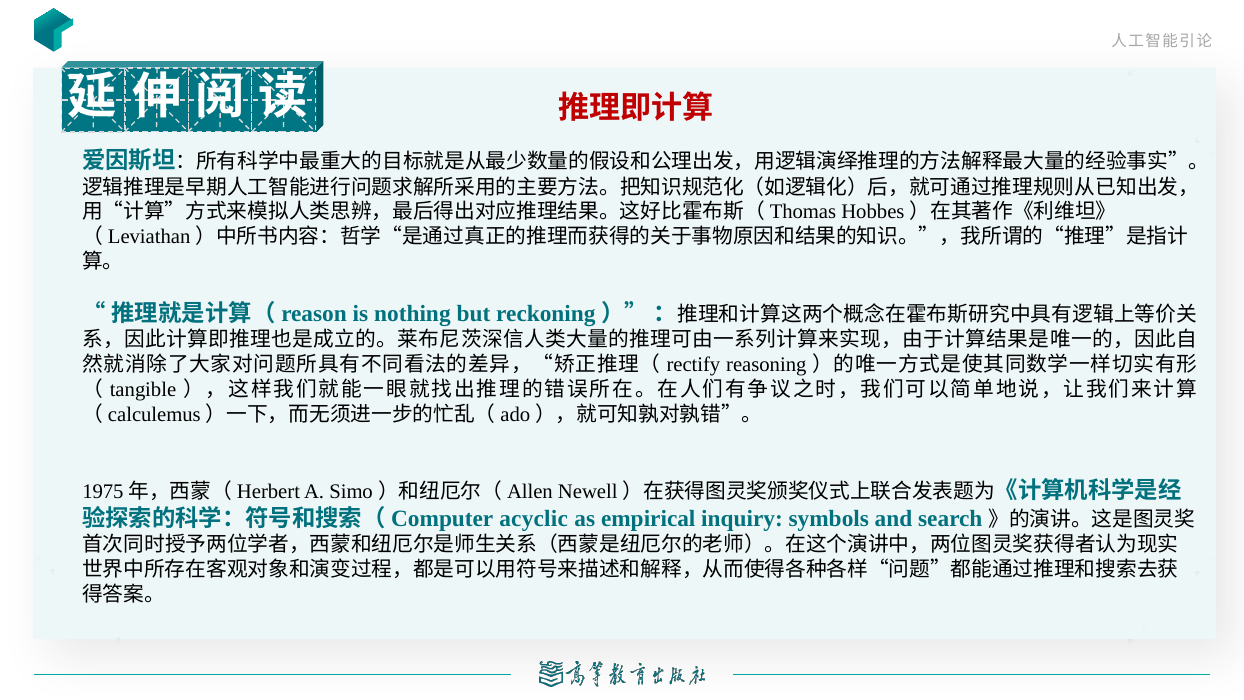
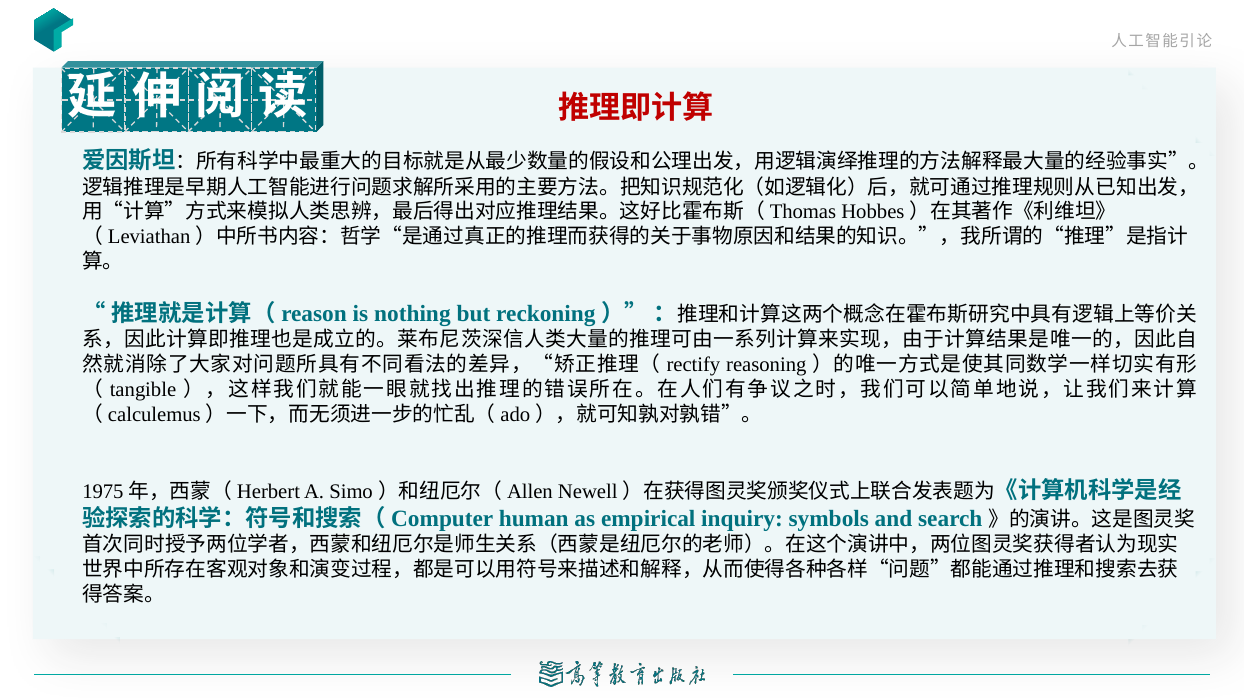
acyclic: acyclic -> human
